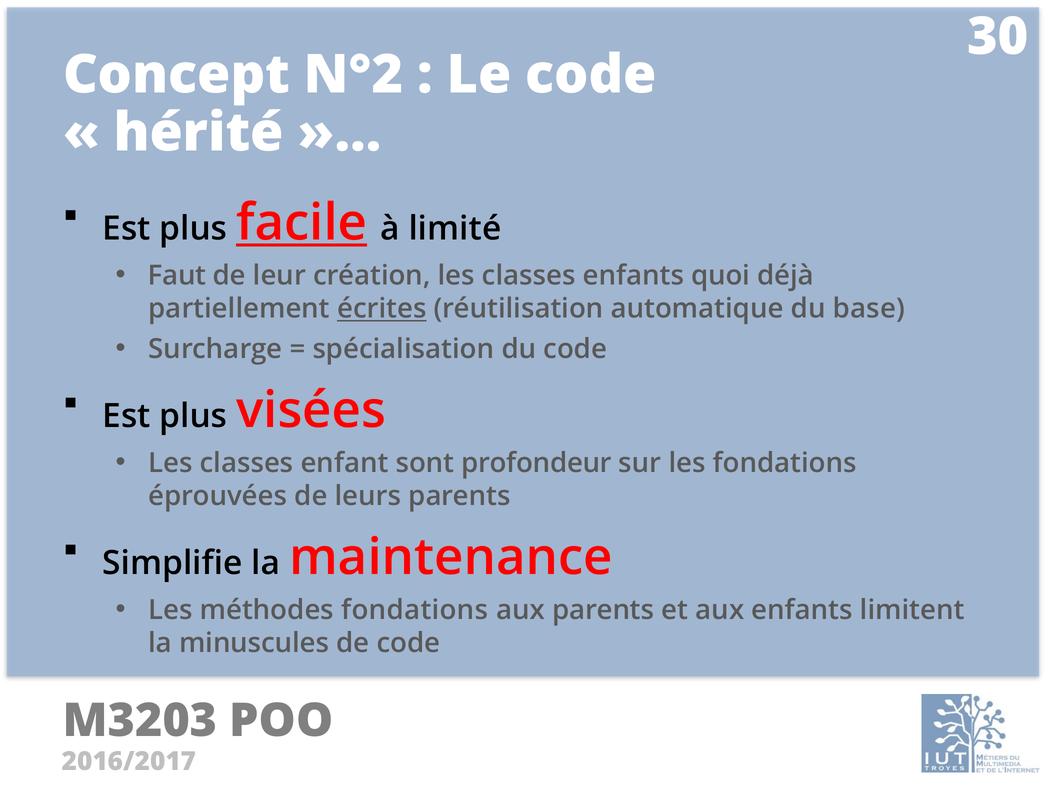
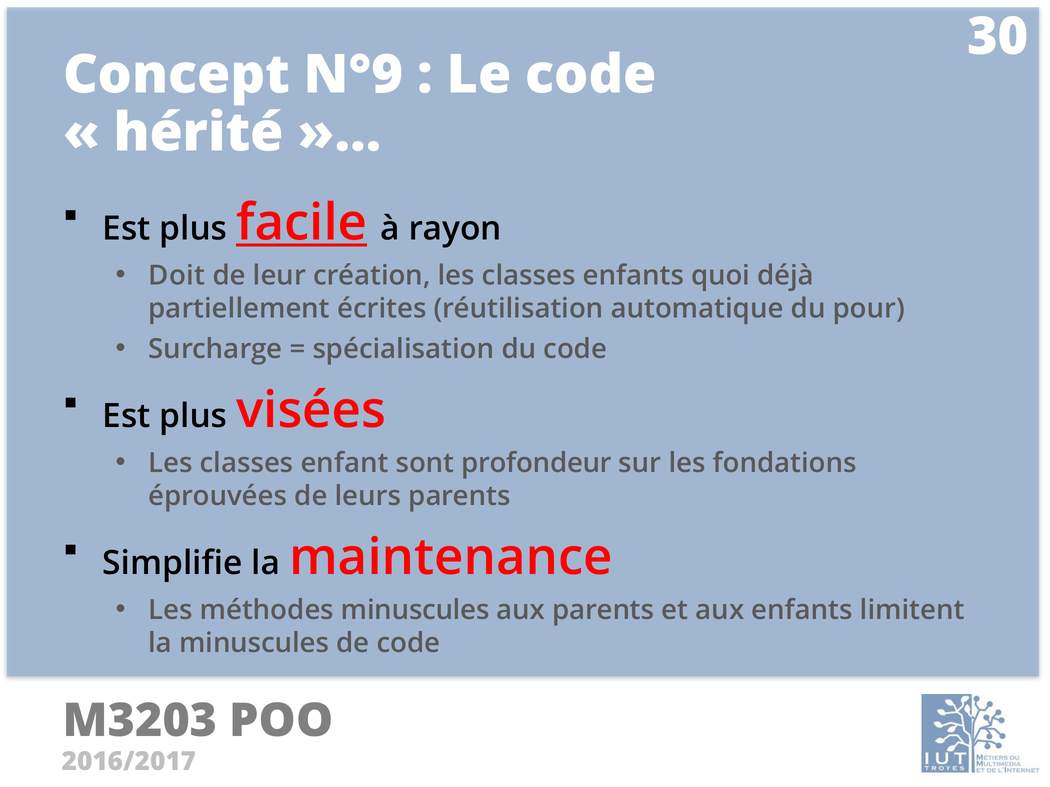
N°2: N°2 -> N°9
limité: limité -> rayon
Faut: Faut -> Doit
écrites underline: present -> none
base: base -> pour
méthodes fondations: fondations -> minuscules
